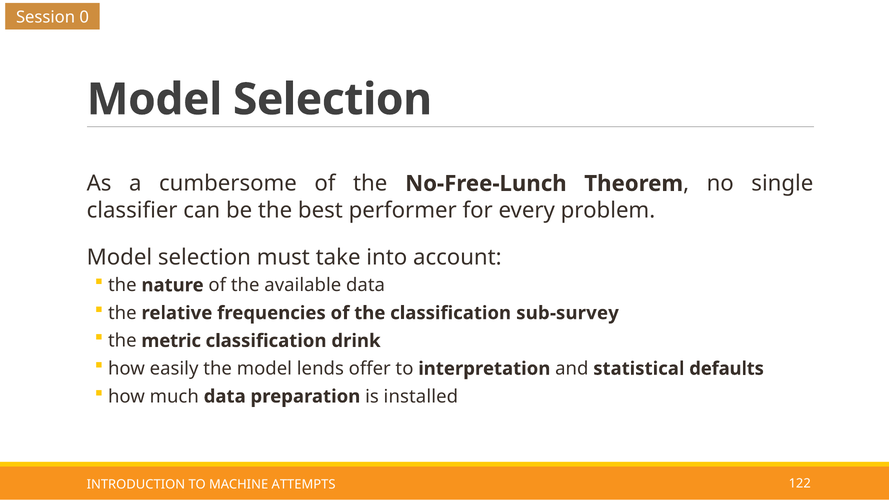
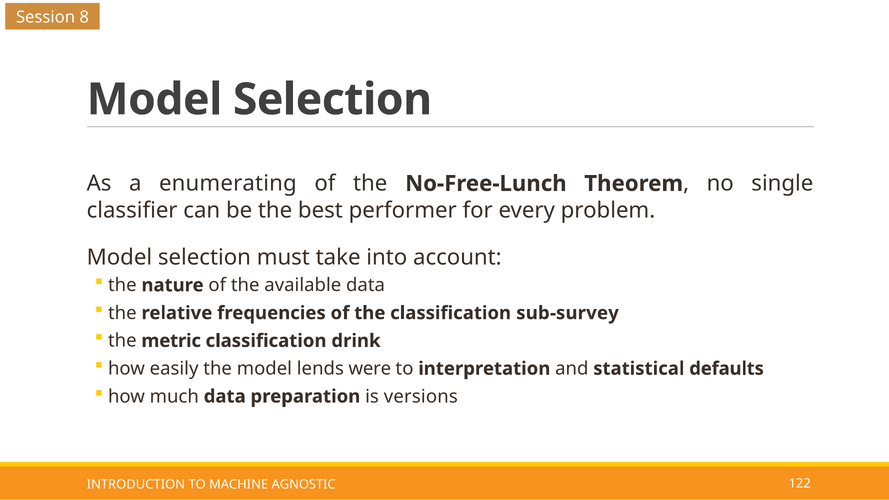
0: 0 -> 8
cumbersome: cumbersome -> enumerating
offer: offer -> were
installed: installed -> versions
ATTEMPTS: ATTEMPTS -> AGNOSTIC
